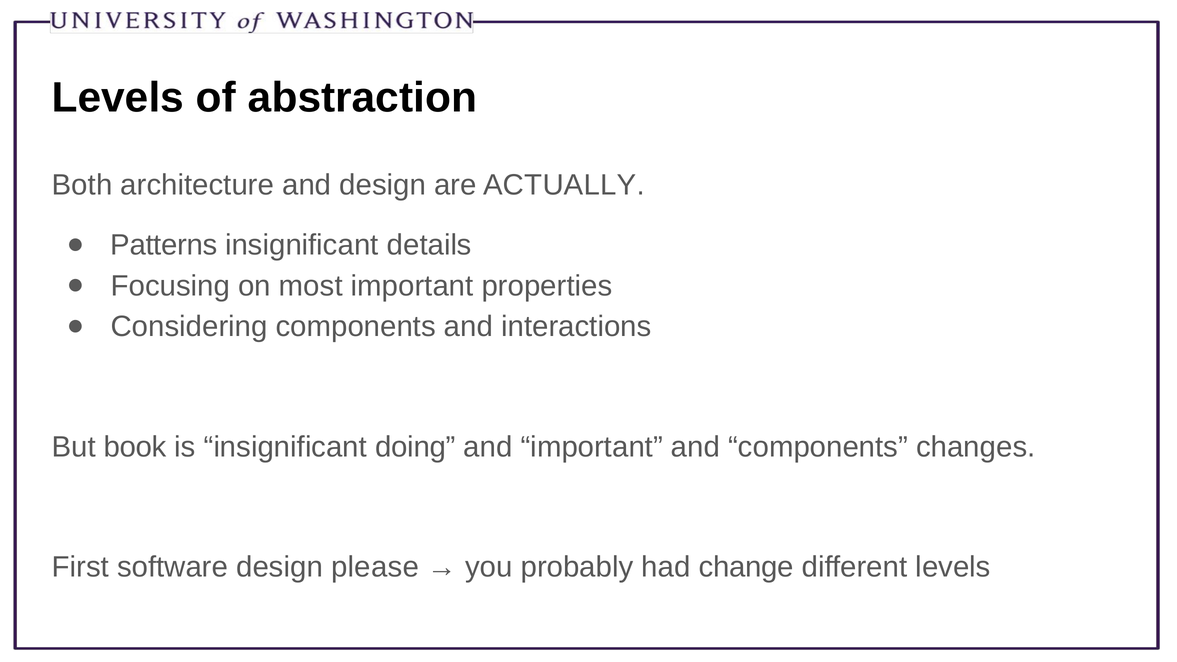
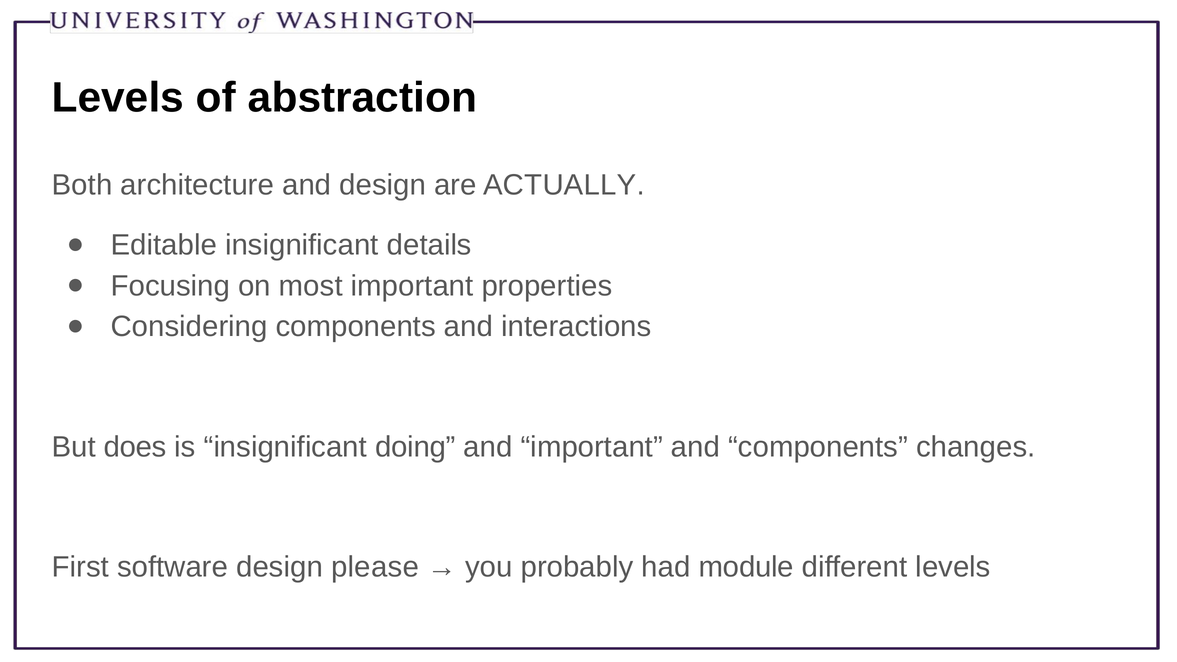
Patterns: Patterns -> Editable
book: book -> does
change: change -> module
